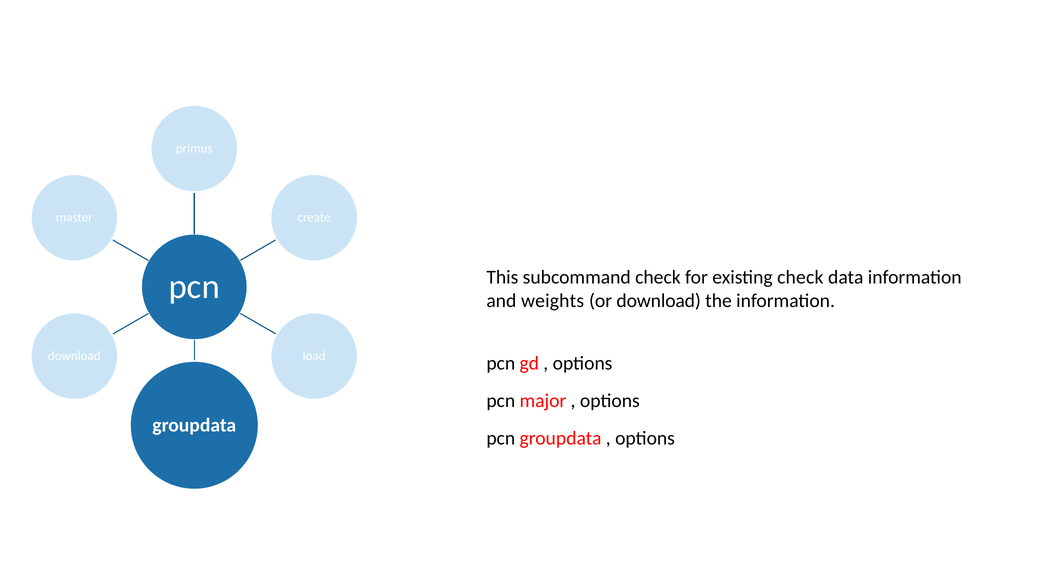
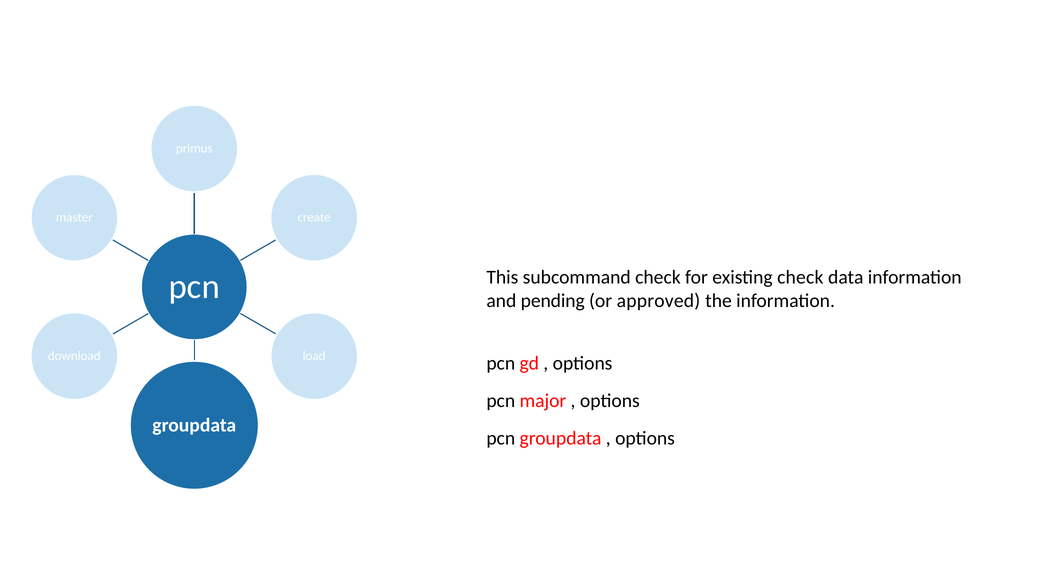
weights: weights -> pending
or download: download -> approved
